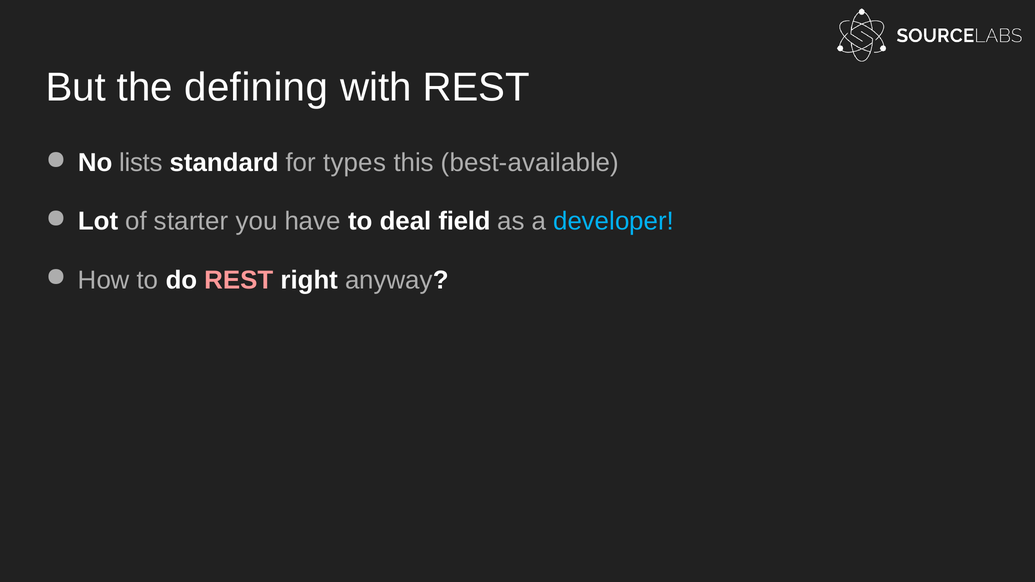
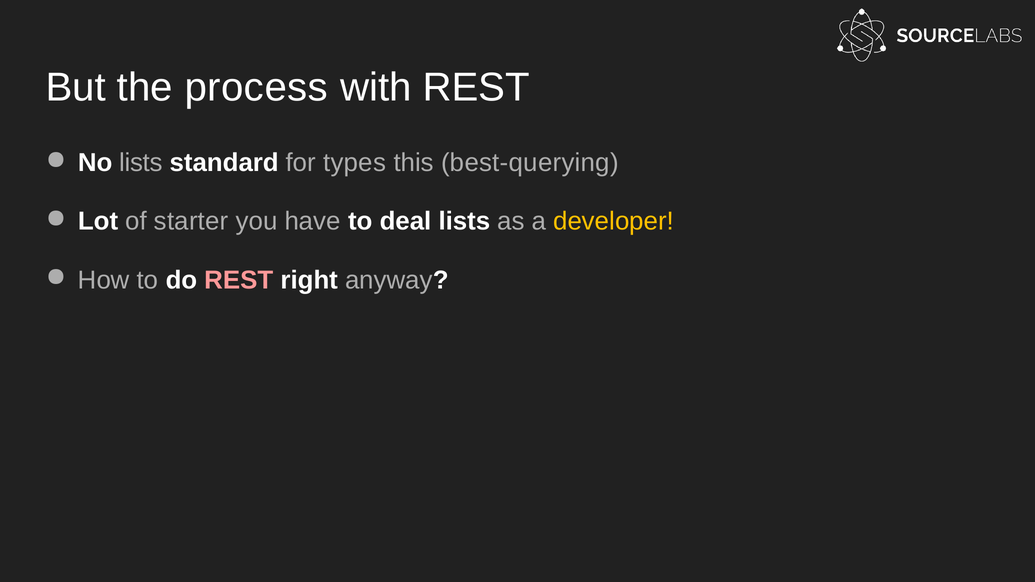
defining: defining -> process
best-available: best-available -> best-querying
deal field: field -> lists
developer colour: light blue -> yellow
